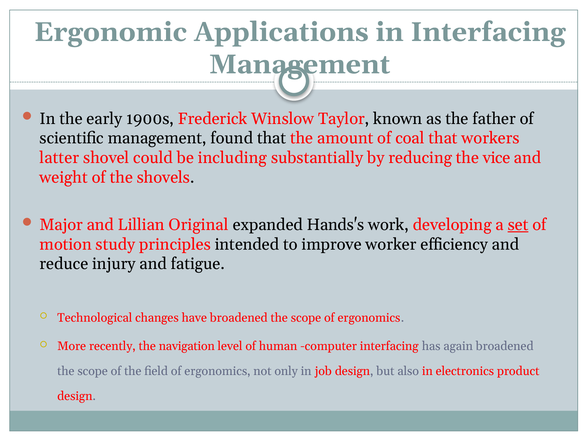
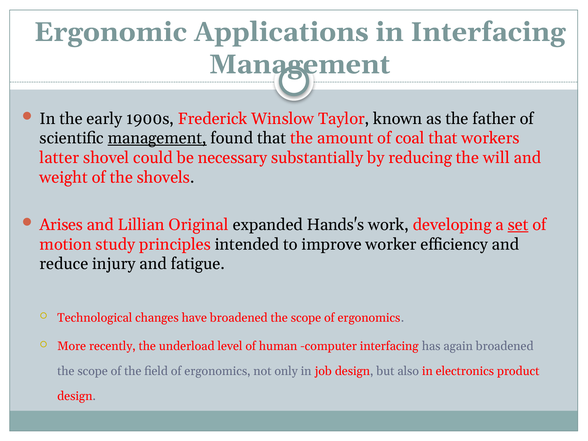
management at (157, 138) underline: none -> present
including: including -> necessary
vice: vice -> will
Major: Major -> Arises
navigation: navigation -> underload
